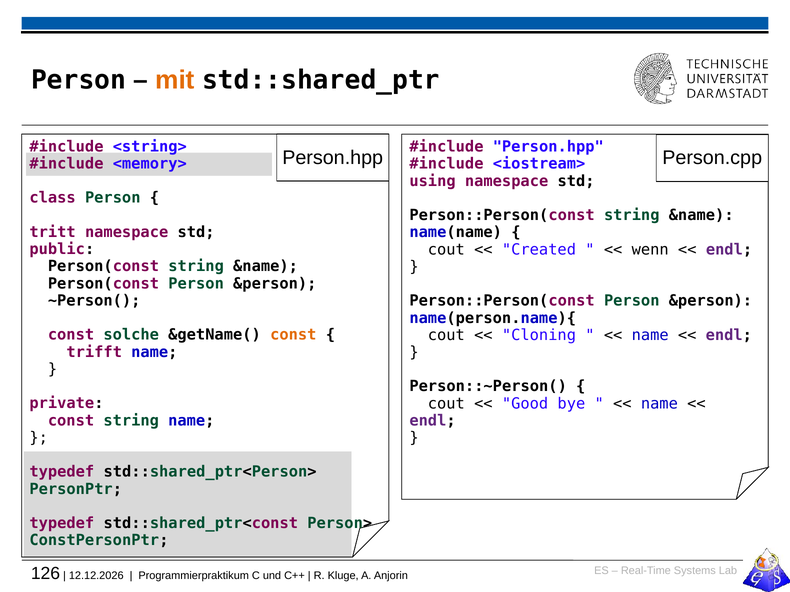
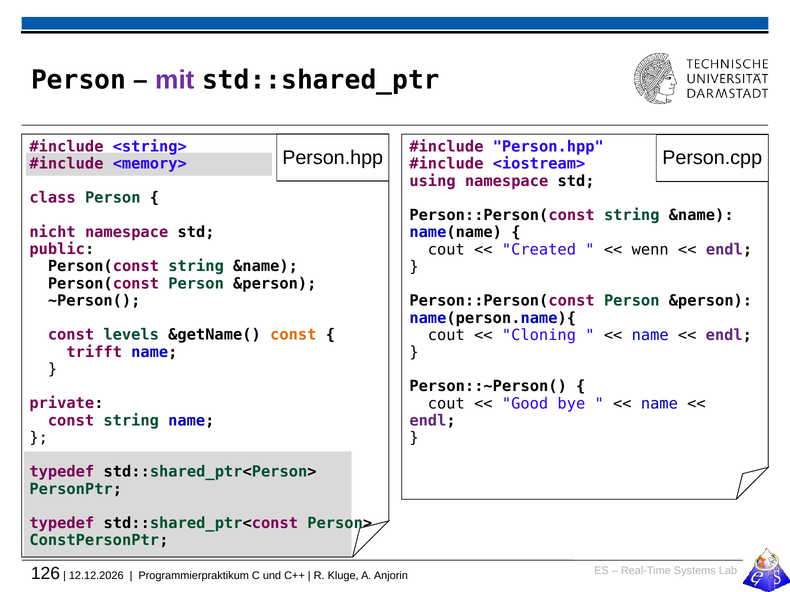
mit colour: orange -> purple
tritt: tritt -> nicht
solche: solche -> levels
